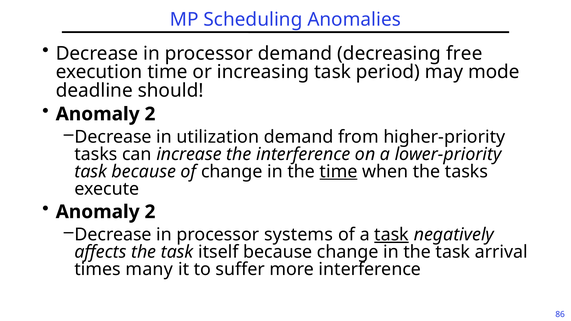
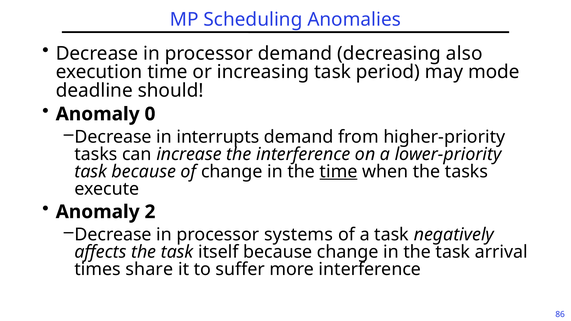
free: free -> also
2 at (150, 114): 2 -> 0
utilization: utilization -> interrupts
task at (392, 235) underline: present -> none
many: many -> share
